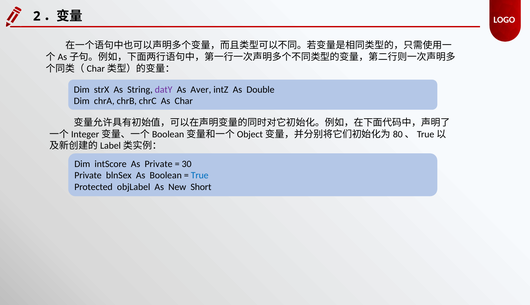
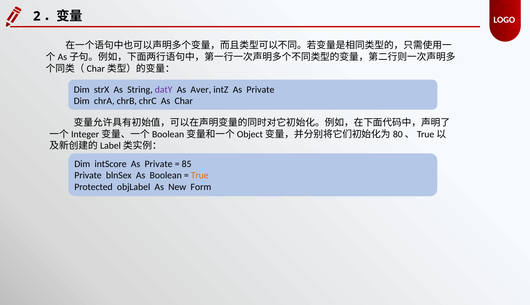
intZ As Double: Double -> Private
30: 30 -> 85
True colour: blue -> orange
Short: Short -> Form
